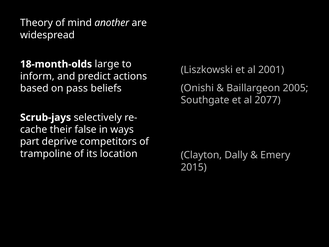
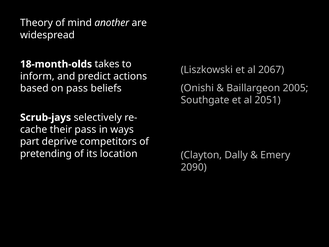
large: large -> takes
2001: 2001 -> 2067
2077: 2077 -> 2051
their false: false -> pass
trampoline: trampoline -> pretending
2015: 2015 -> 2090
